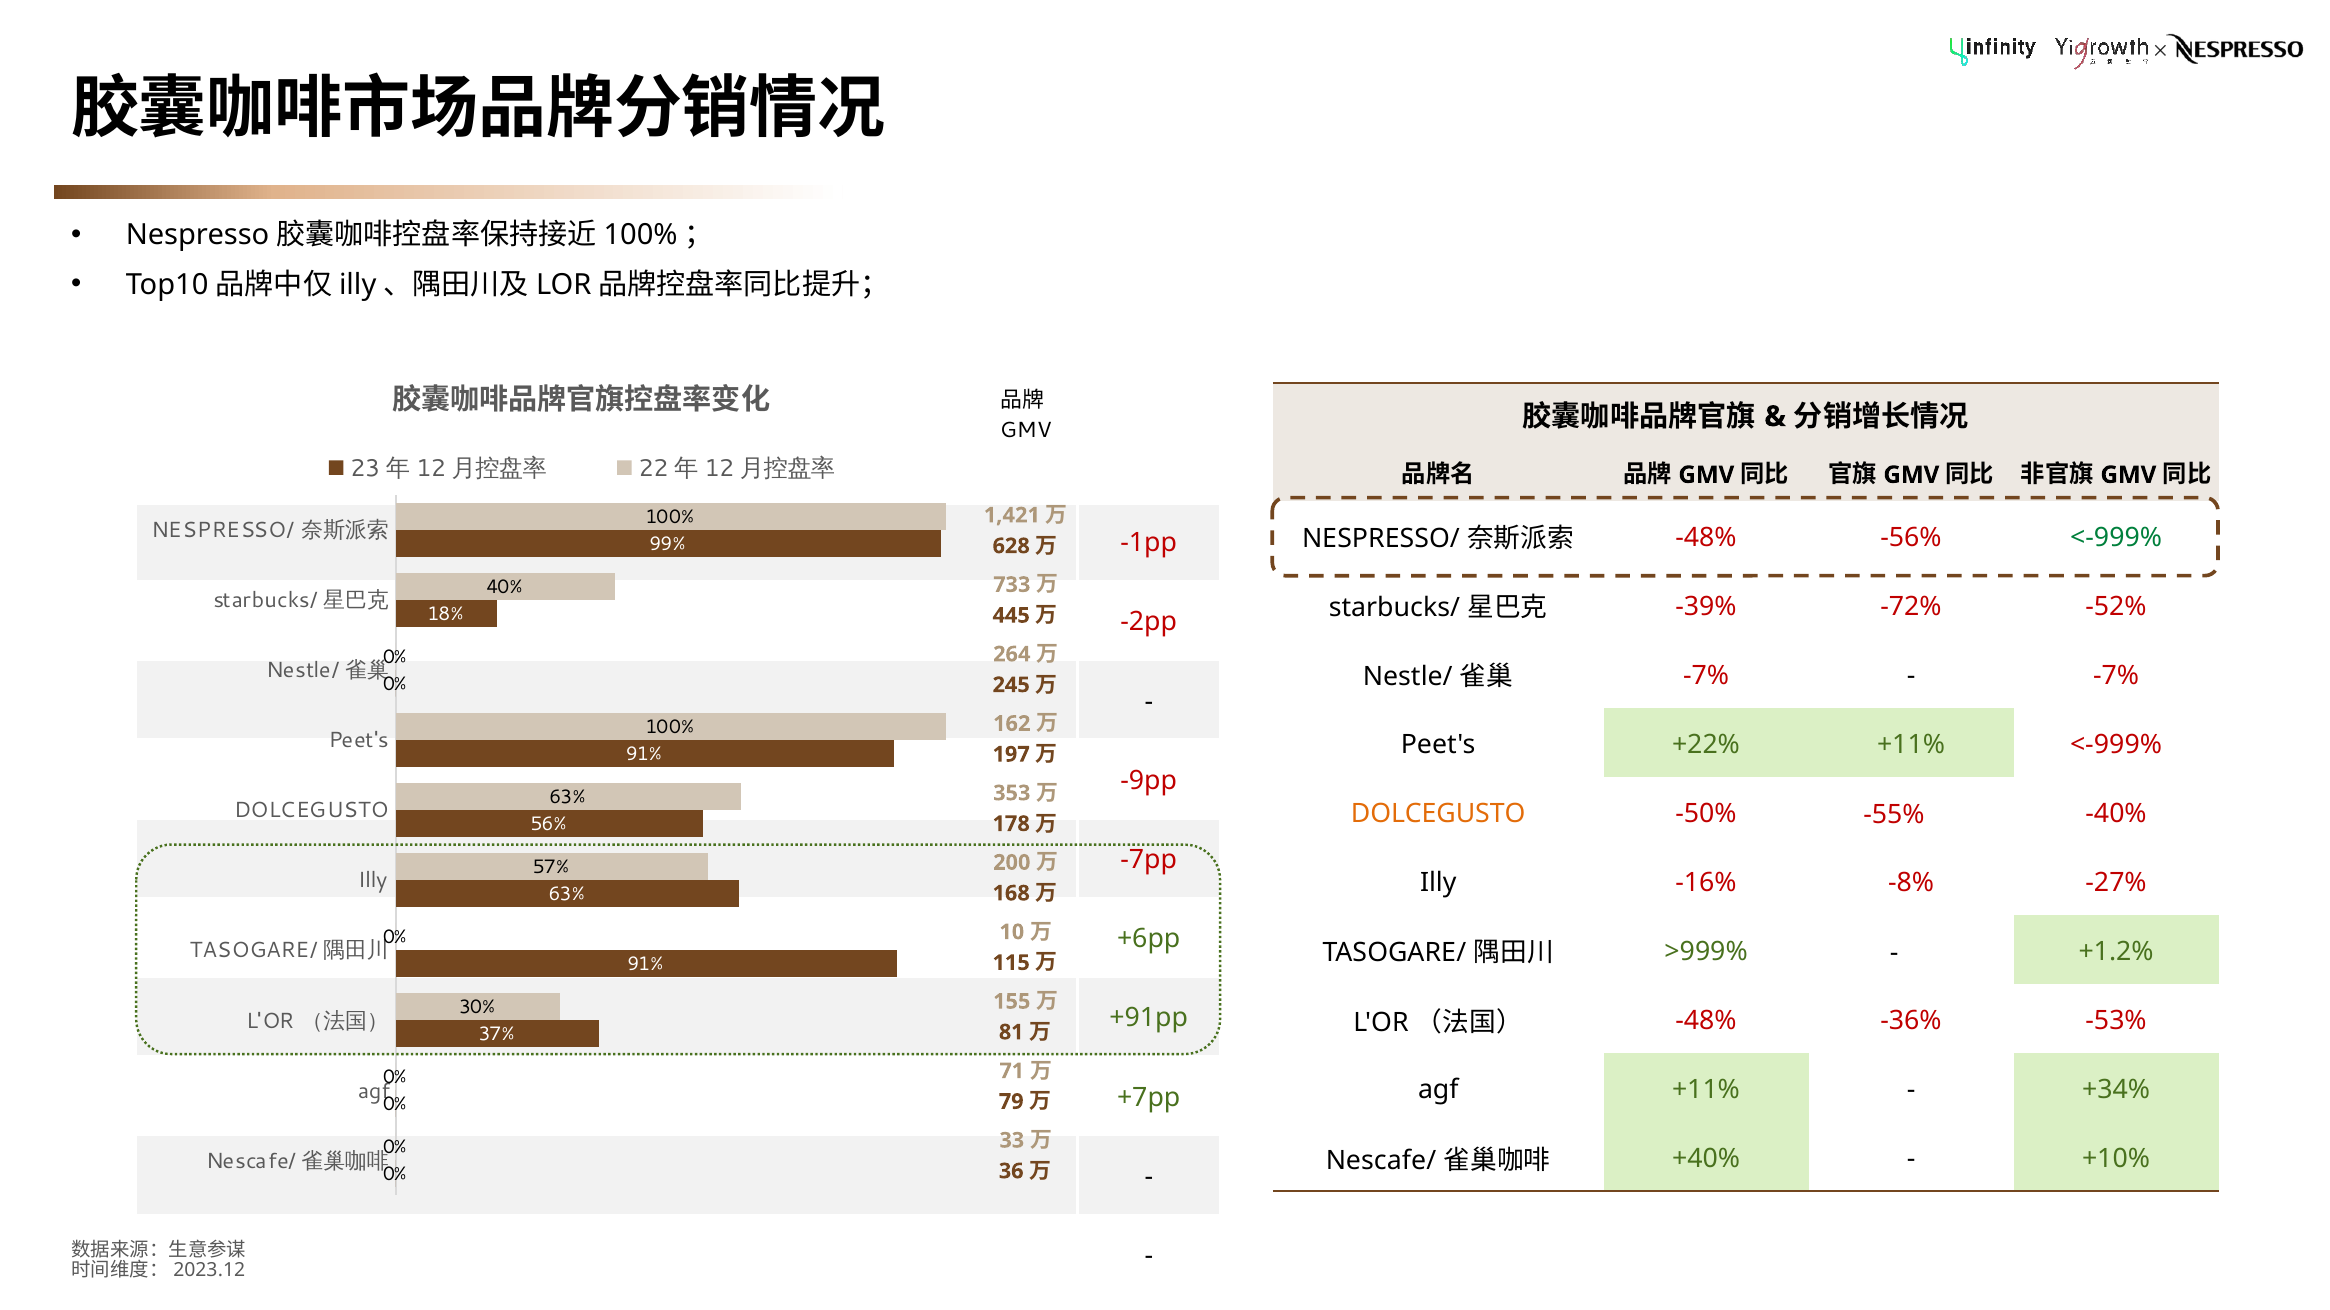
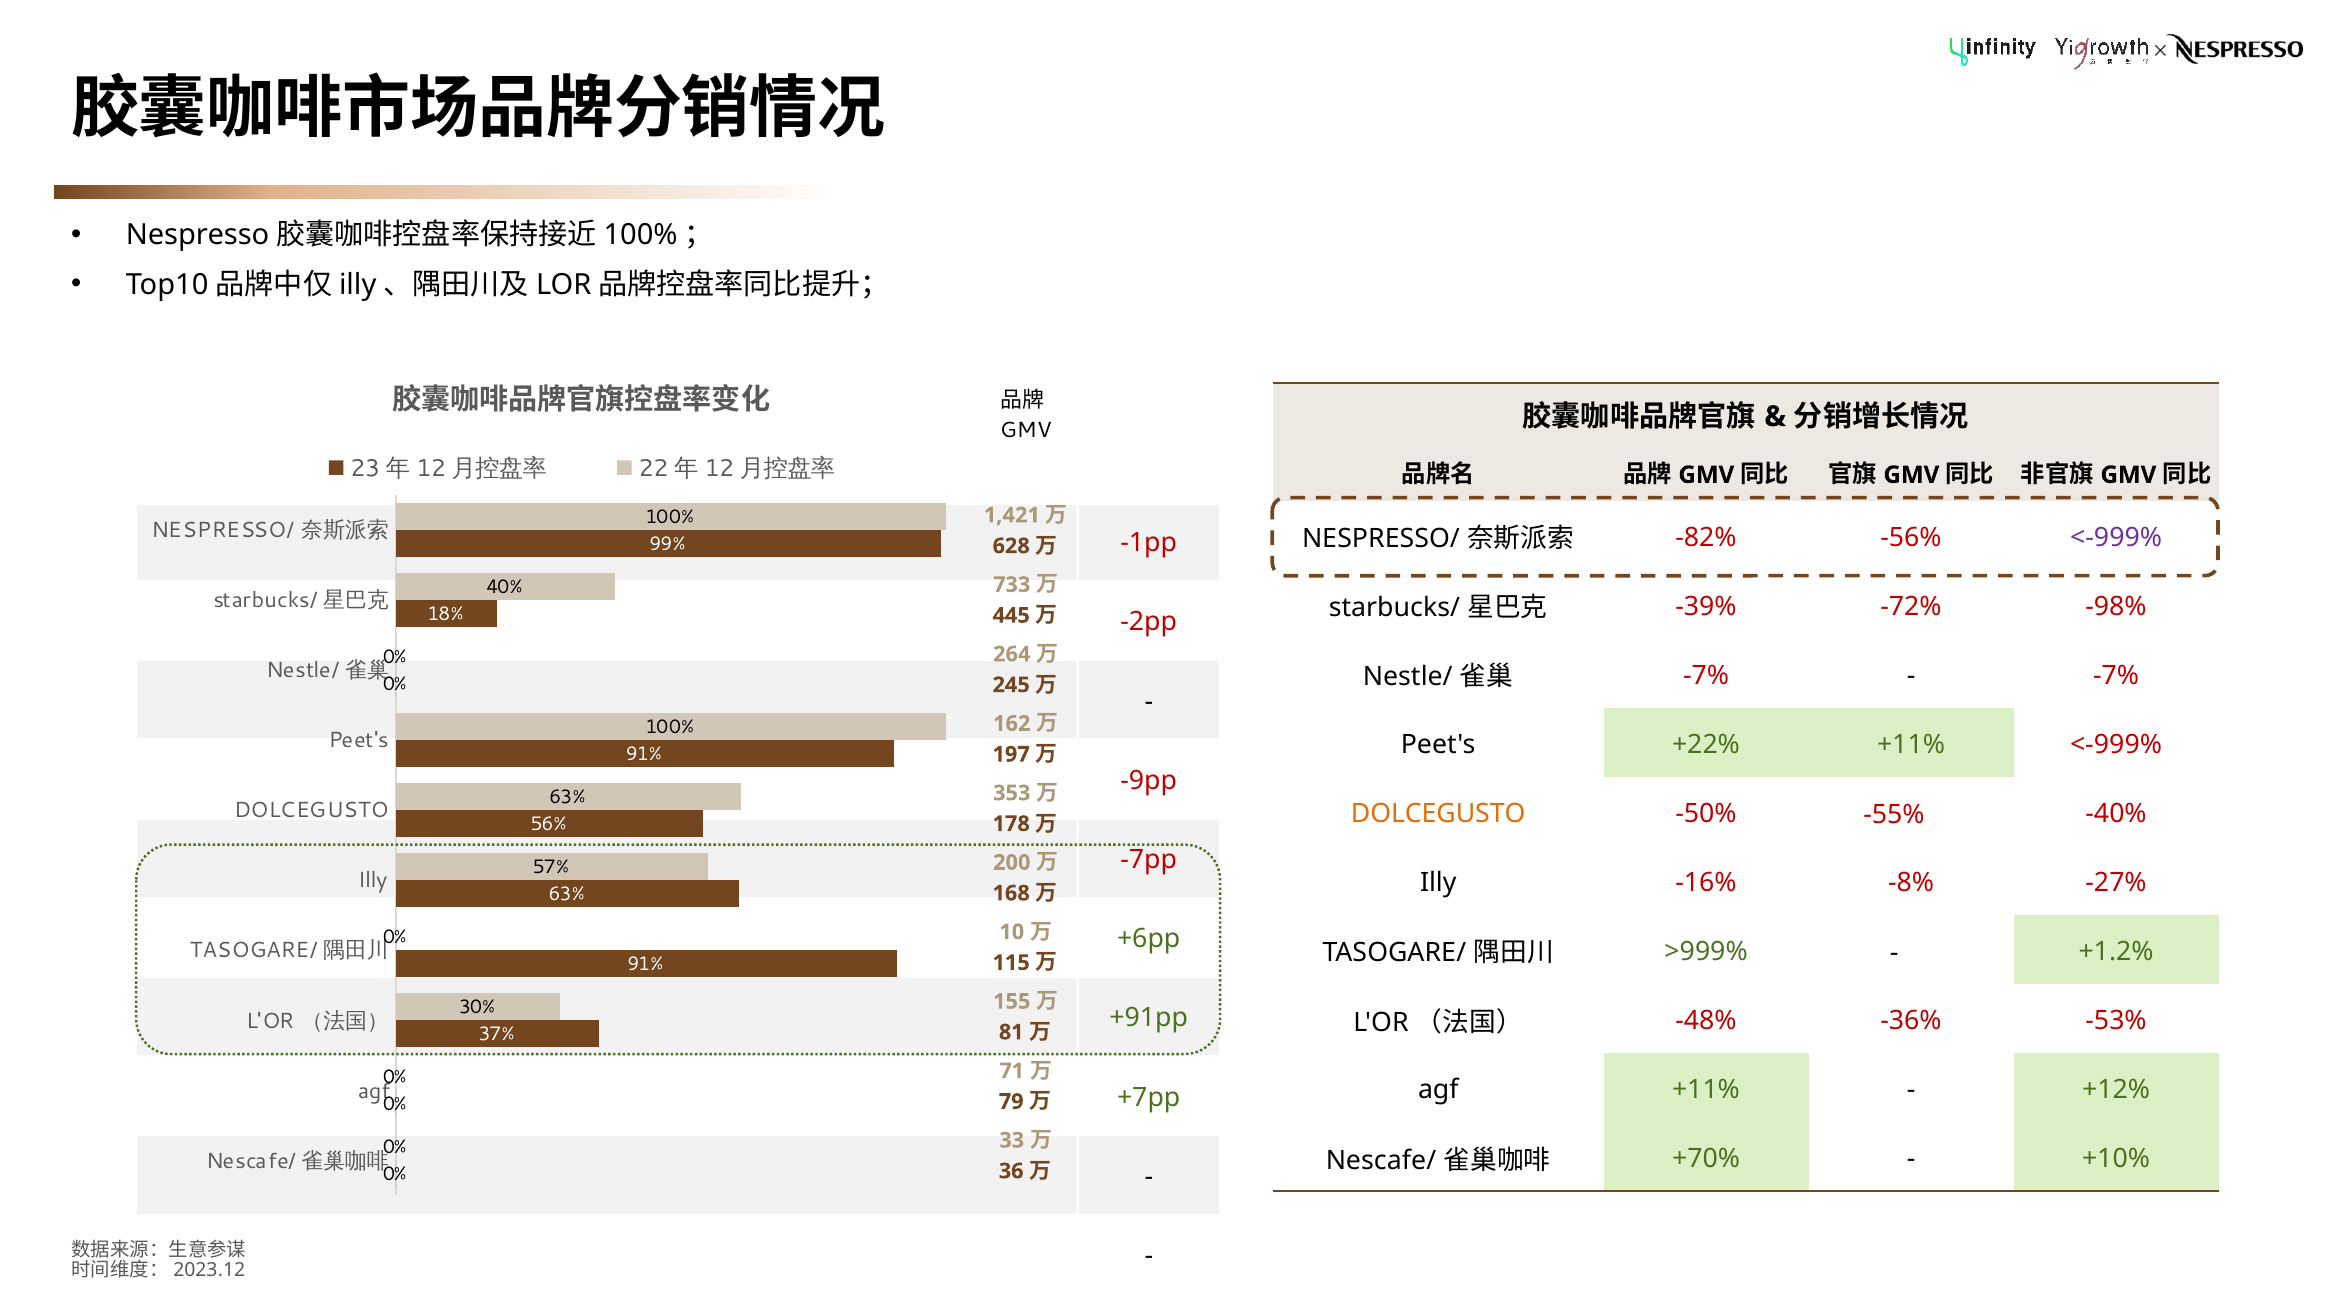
-48% at (1706, 538): -48% -> -82%
<-999% at (2116, 538) colour: green -> purple
-52%: -52% -> -98%
+34%: +34% -> +12%
+40%: +40% -> +70%
